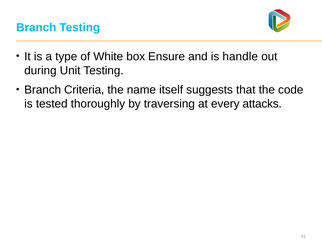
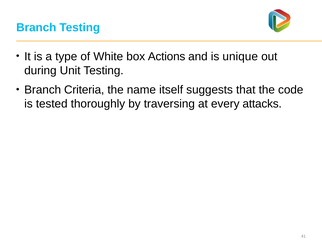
Ensure: Ensure -> Actions
handle: handle -> unique
